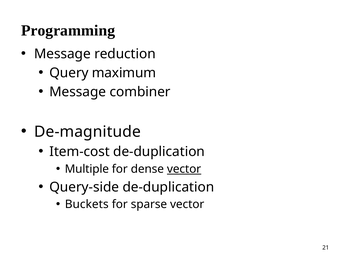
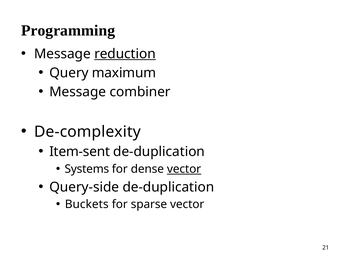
reduction underline: none -> present
De-magnitude: De-magnitude -> De-complexity
Item-cost: Item-cost -> Item-sent
Multiple: Multiple -> Systems
